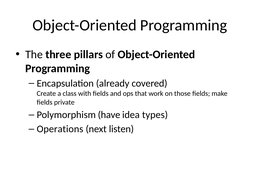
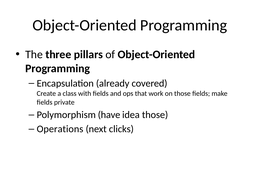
idea types: types -> those
listen: listen -> clicks
